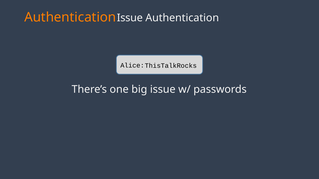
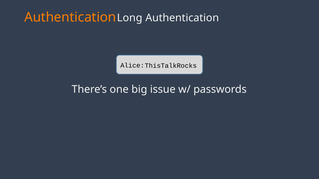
Issue at (130, 18): Issue -> Long
